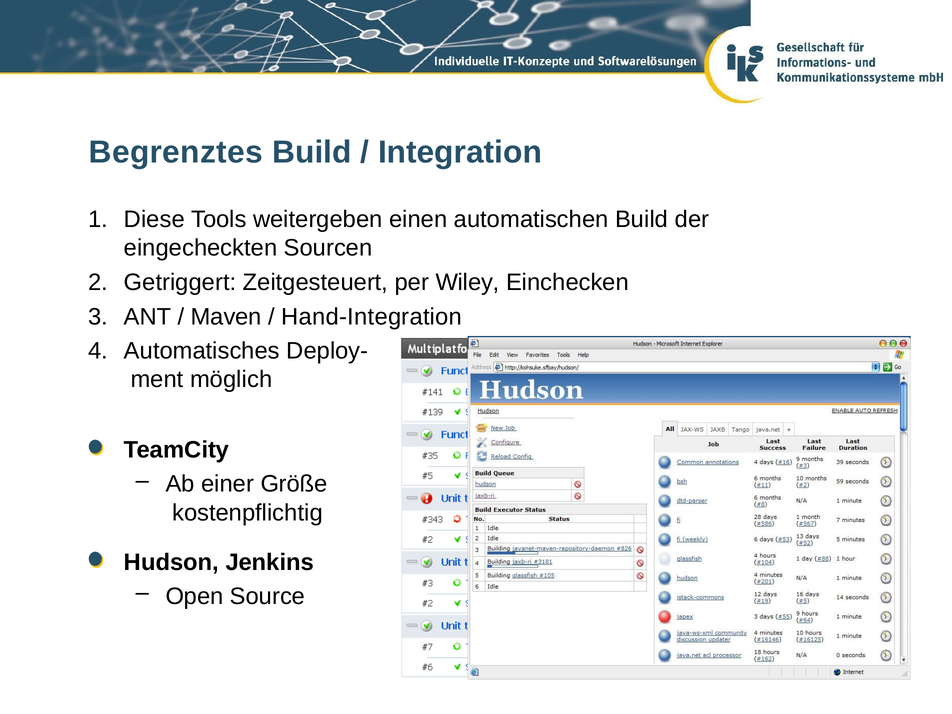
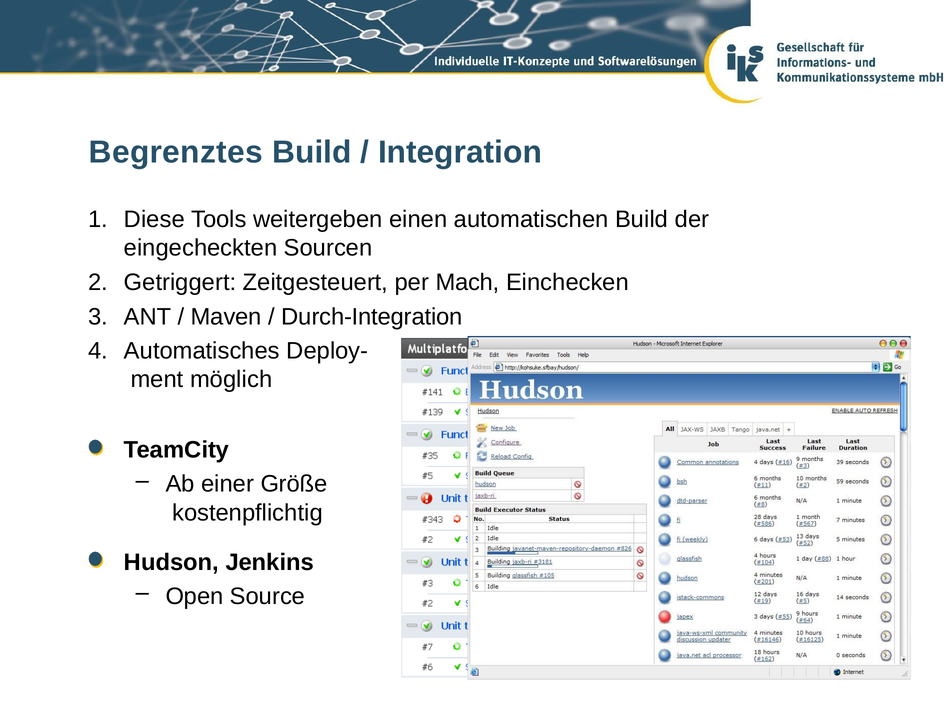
Wiley: Wiley -> Mach
Hand-Integration: Hand-Integration -> Durch-Integration
